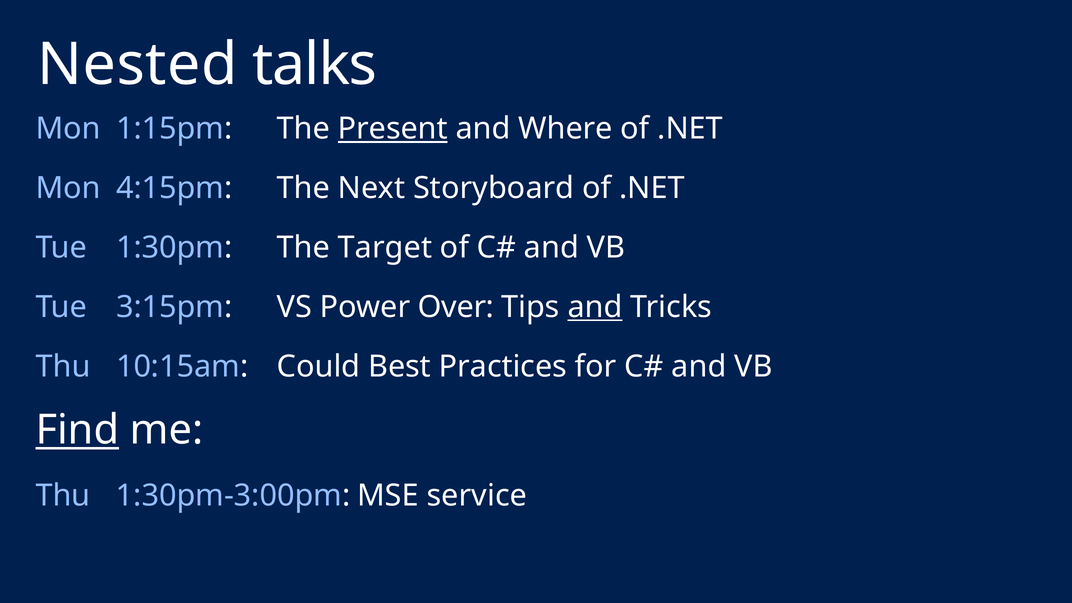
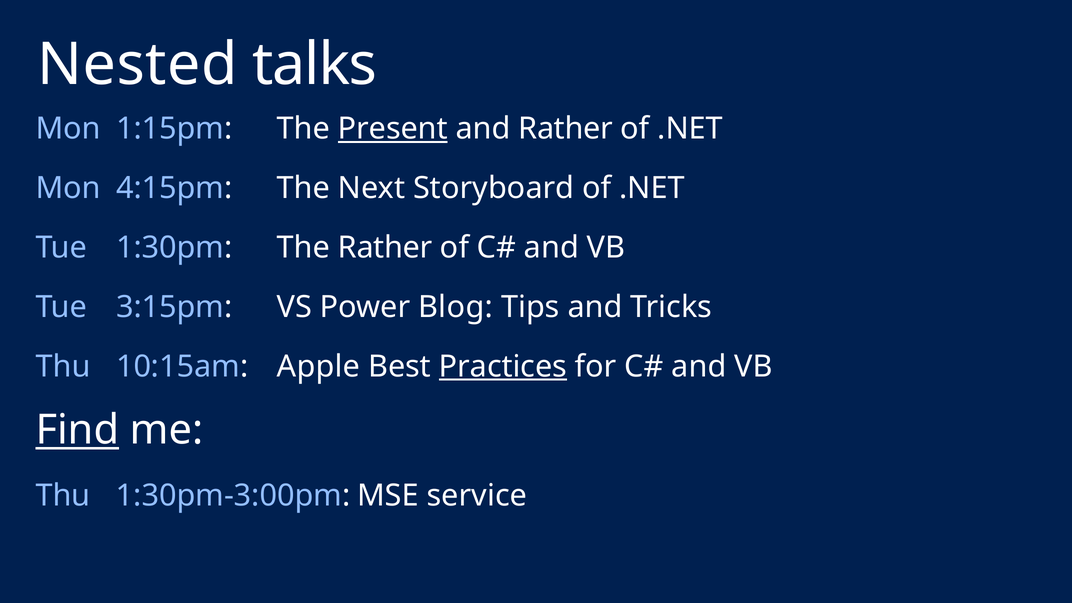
and Where: Where -> Rather
The Target: Target -> Rather
Over: Over -> Blog
and at (595, 307) underline: present -> none
Could: Could -> Apple
Practices underline: none -> present
